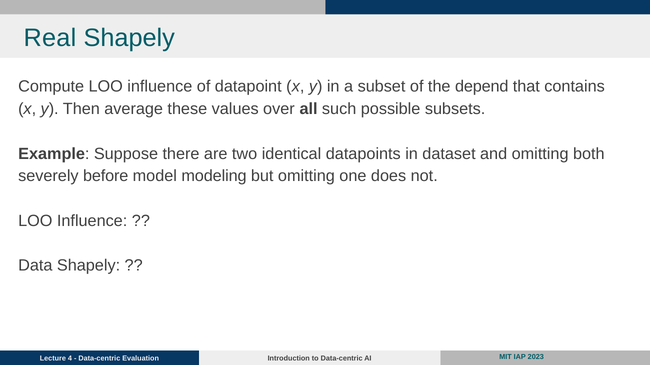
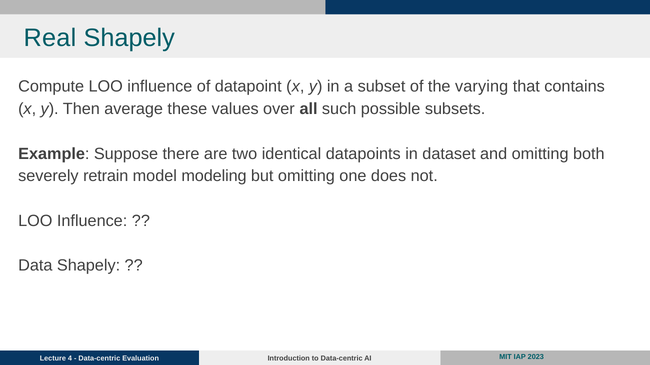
depend: depend -> varying
before: before -> retrain
